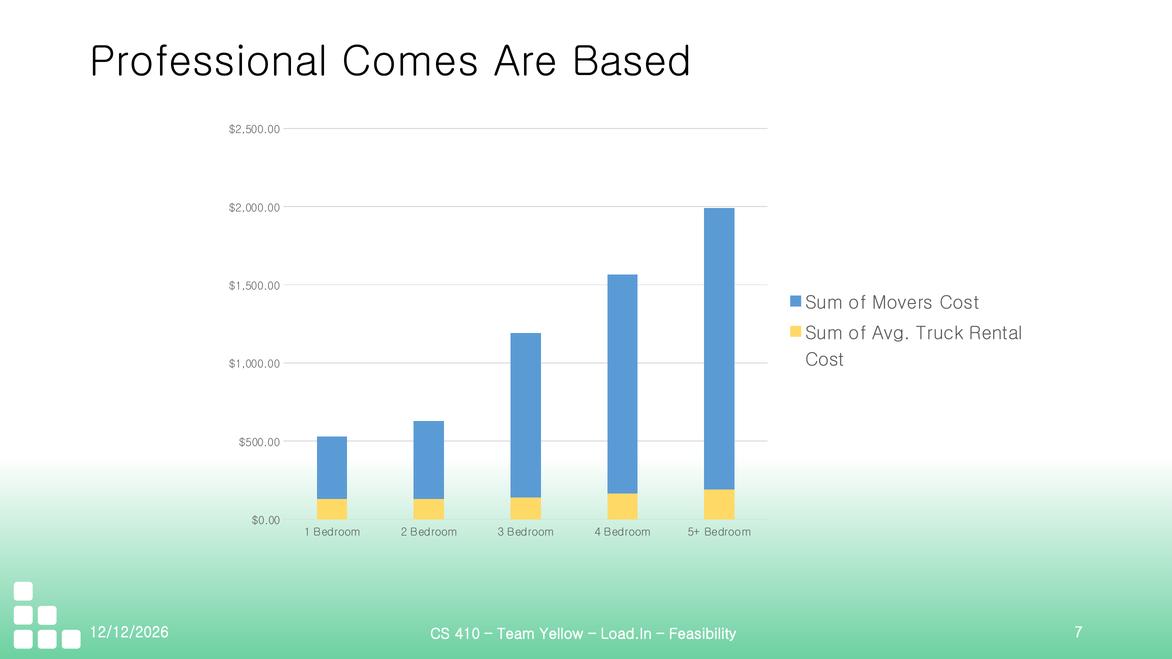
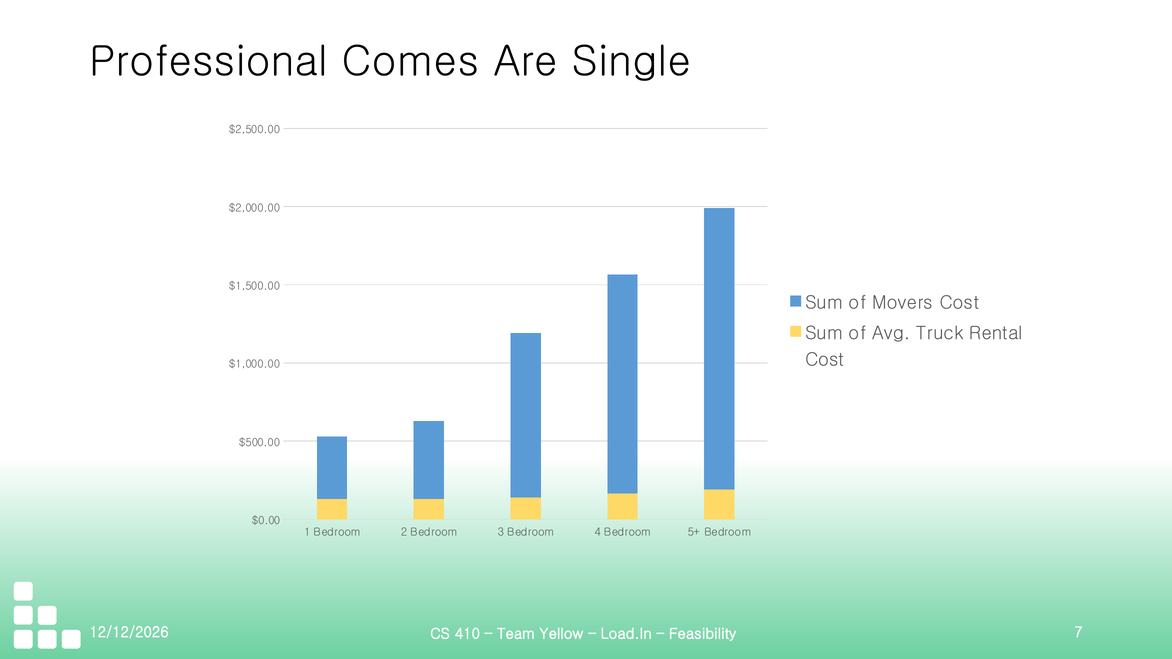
Based: Based -> Single
